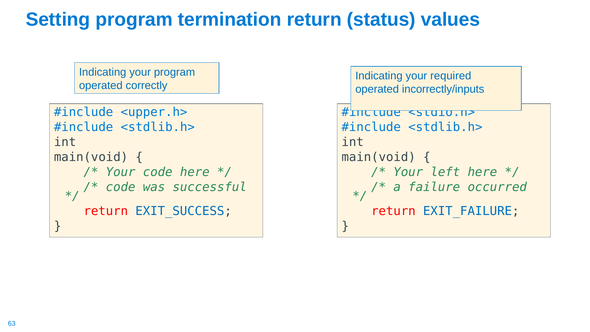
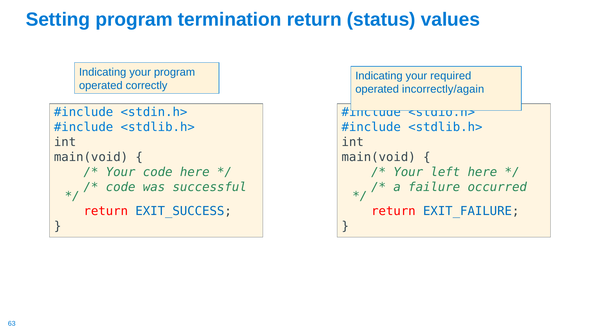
incorrectly/inputs: incorrectly/inputs -> incorrectly/again
<upper.h>: <upper.h> -> <stdin.h>
